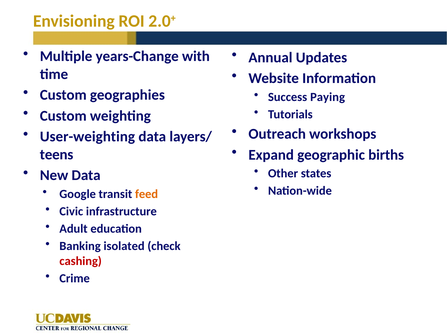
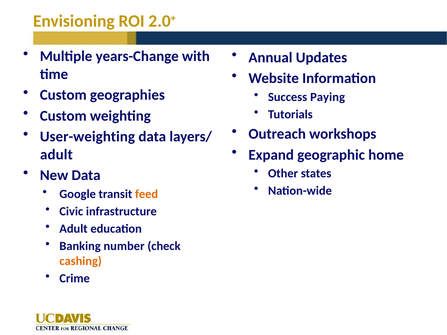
births: births -> home
teens at (57, 155): teens -> adult
isolated: isolated -> number
cashing colour: red -> orange
